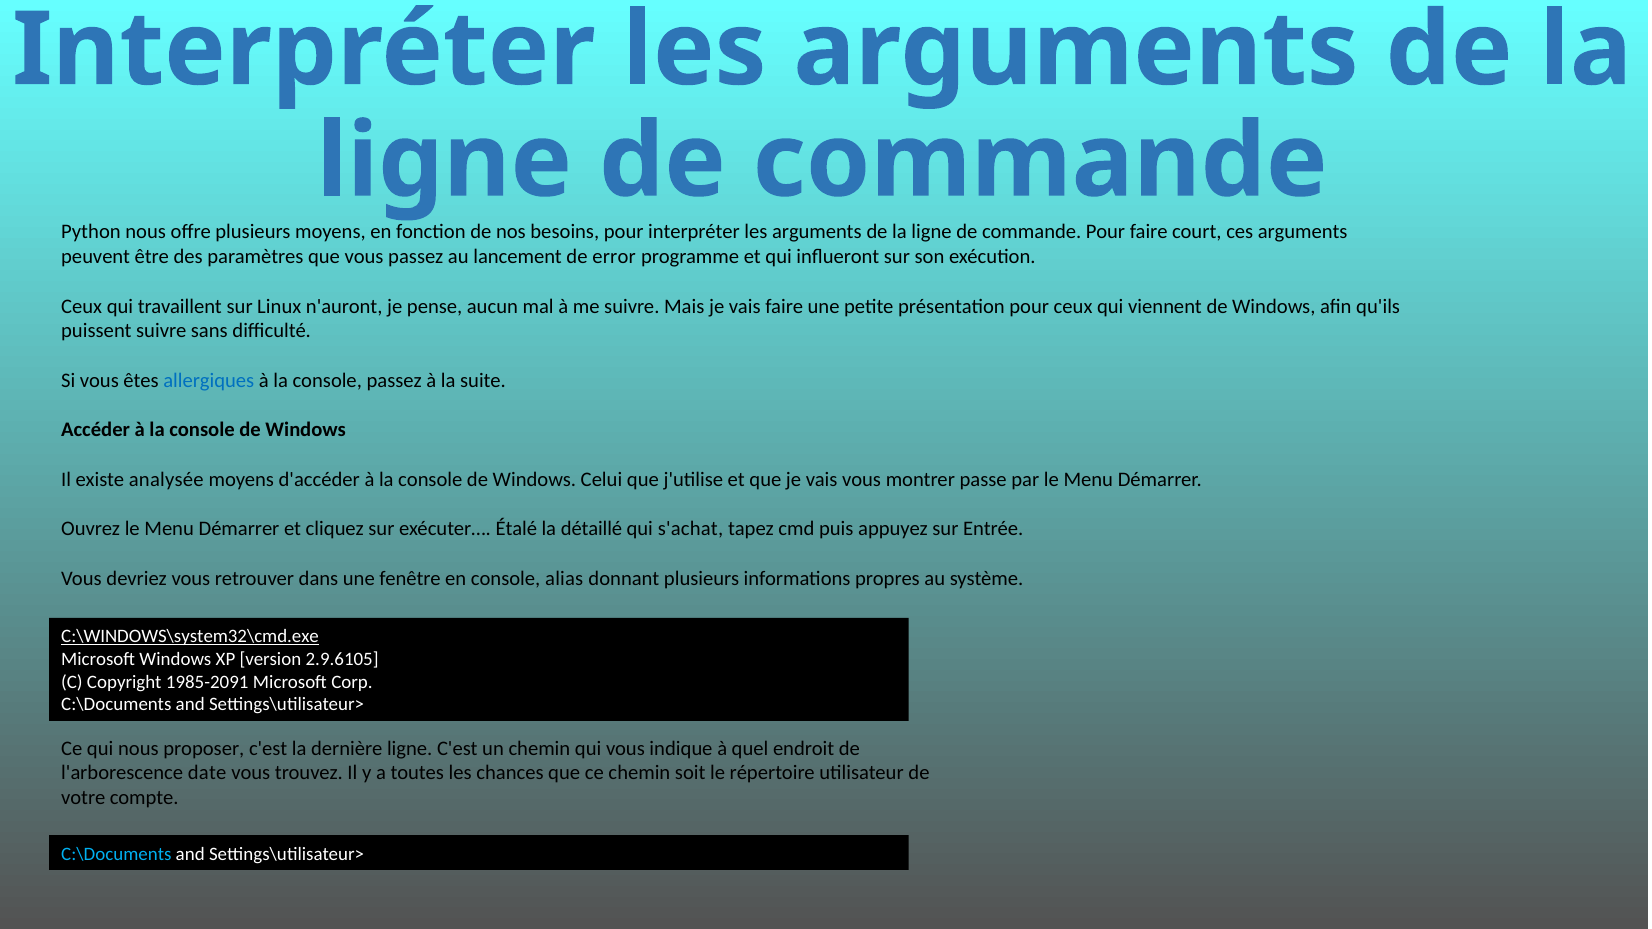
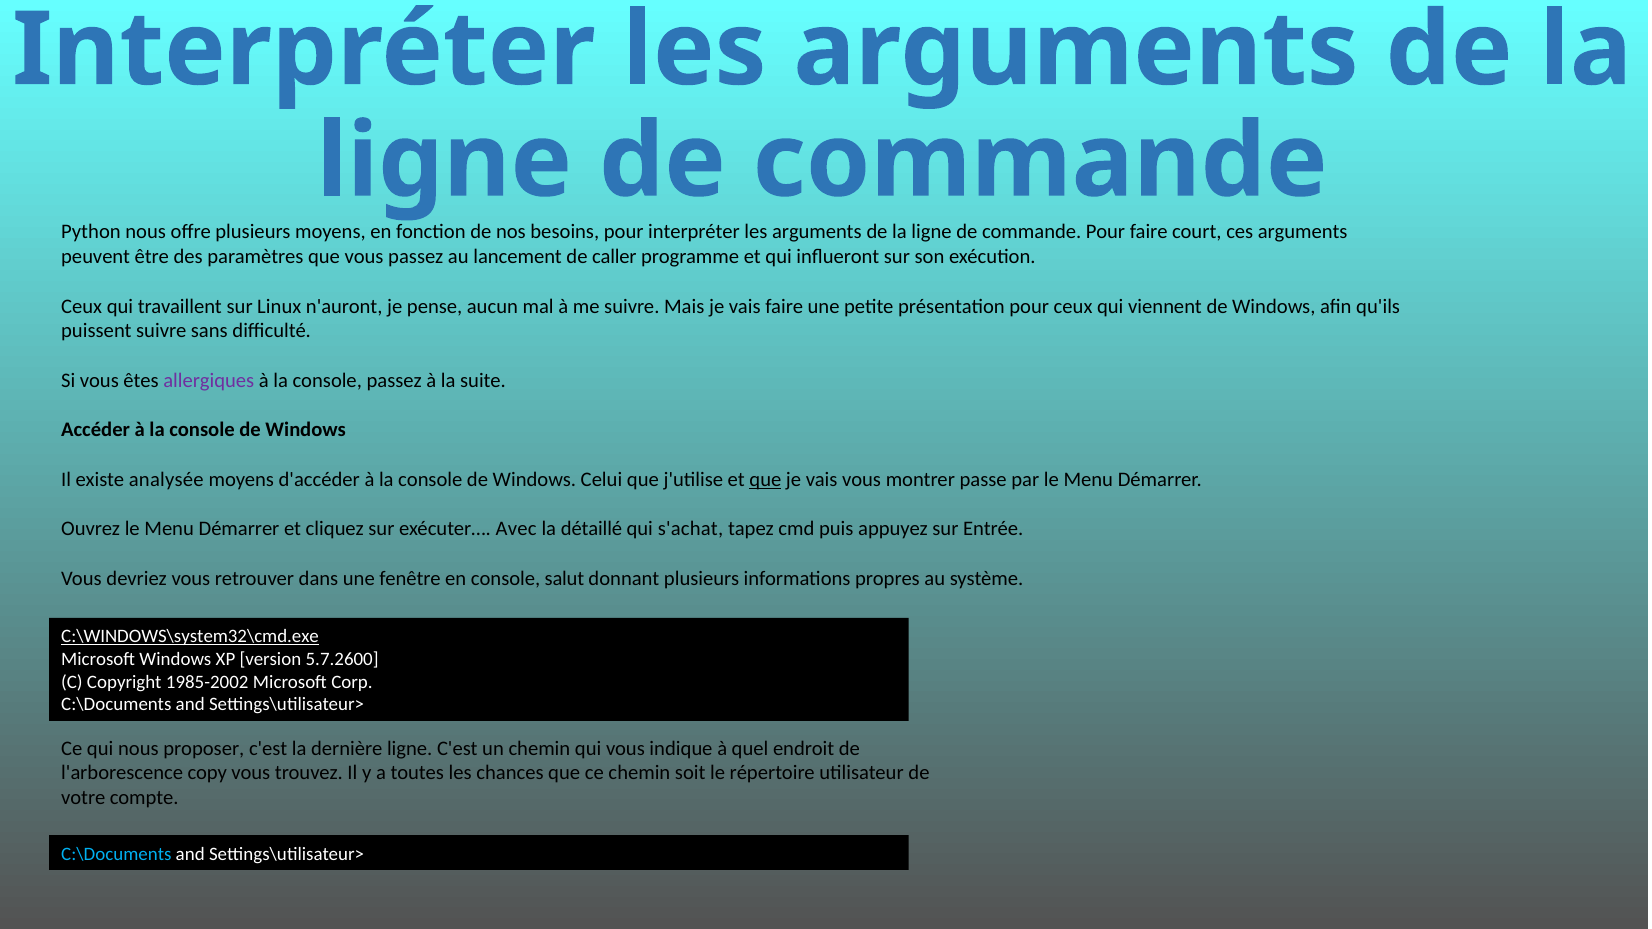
error: error -> caller
allergiques colour: blue -> purple
que at (765, 480) underline: none -> present
Étalé: Étalé -> Avec
alias: alias -> salut
2.9.6105: 2.9.6105 -> 5.7.2600
1985-2091: 1985-2091 -> 1985-2002
date: date -> copy
